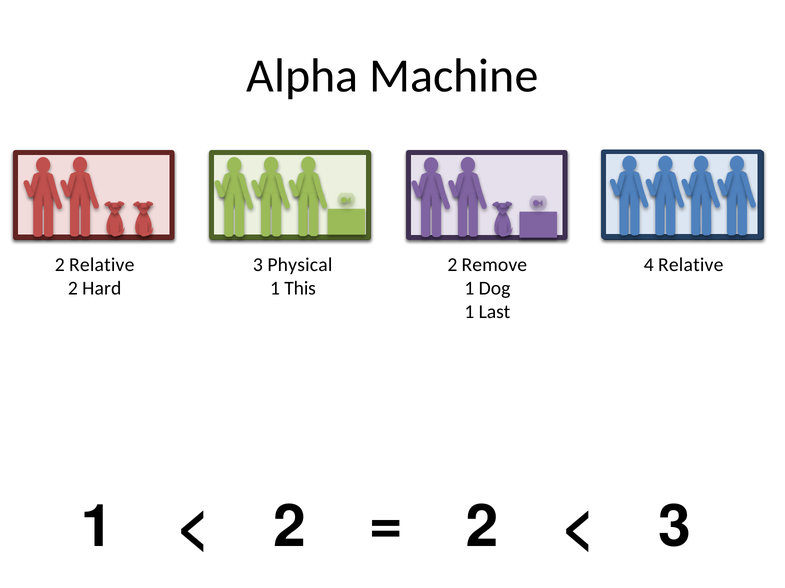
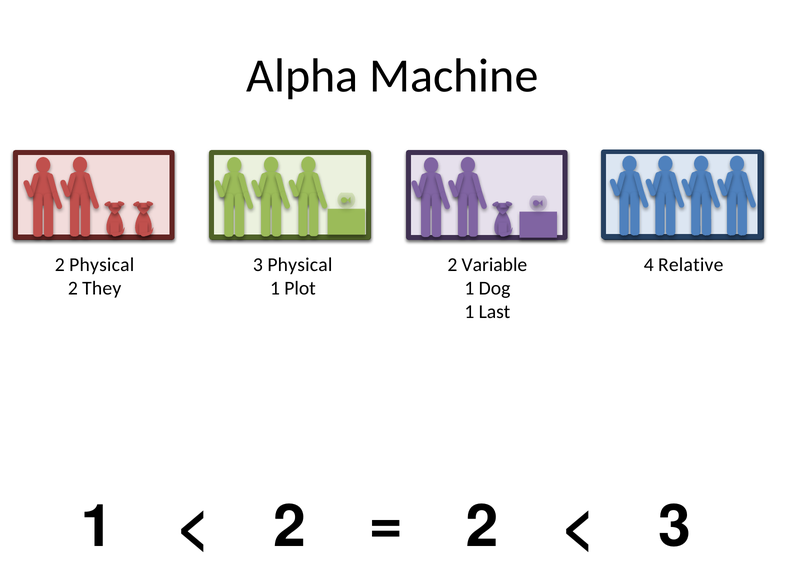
2 Relative: Relative -> Physical
Remove: Remove -> Variable
Hard: Hard -> They
This: This -> Plot
